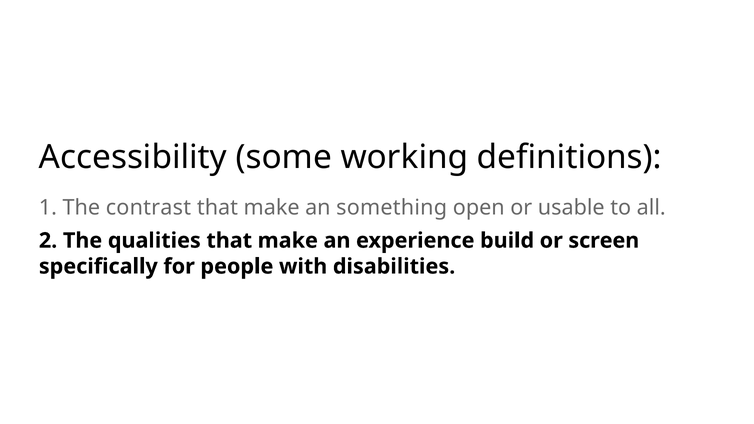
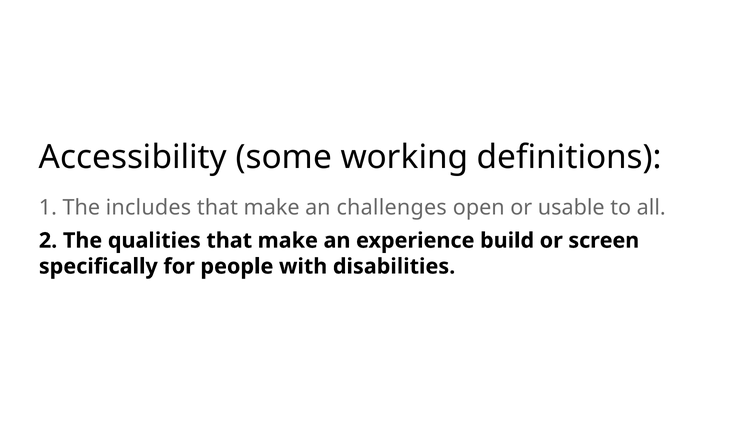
contrast: contrast -> includes
something: something -> challenges
